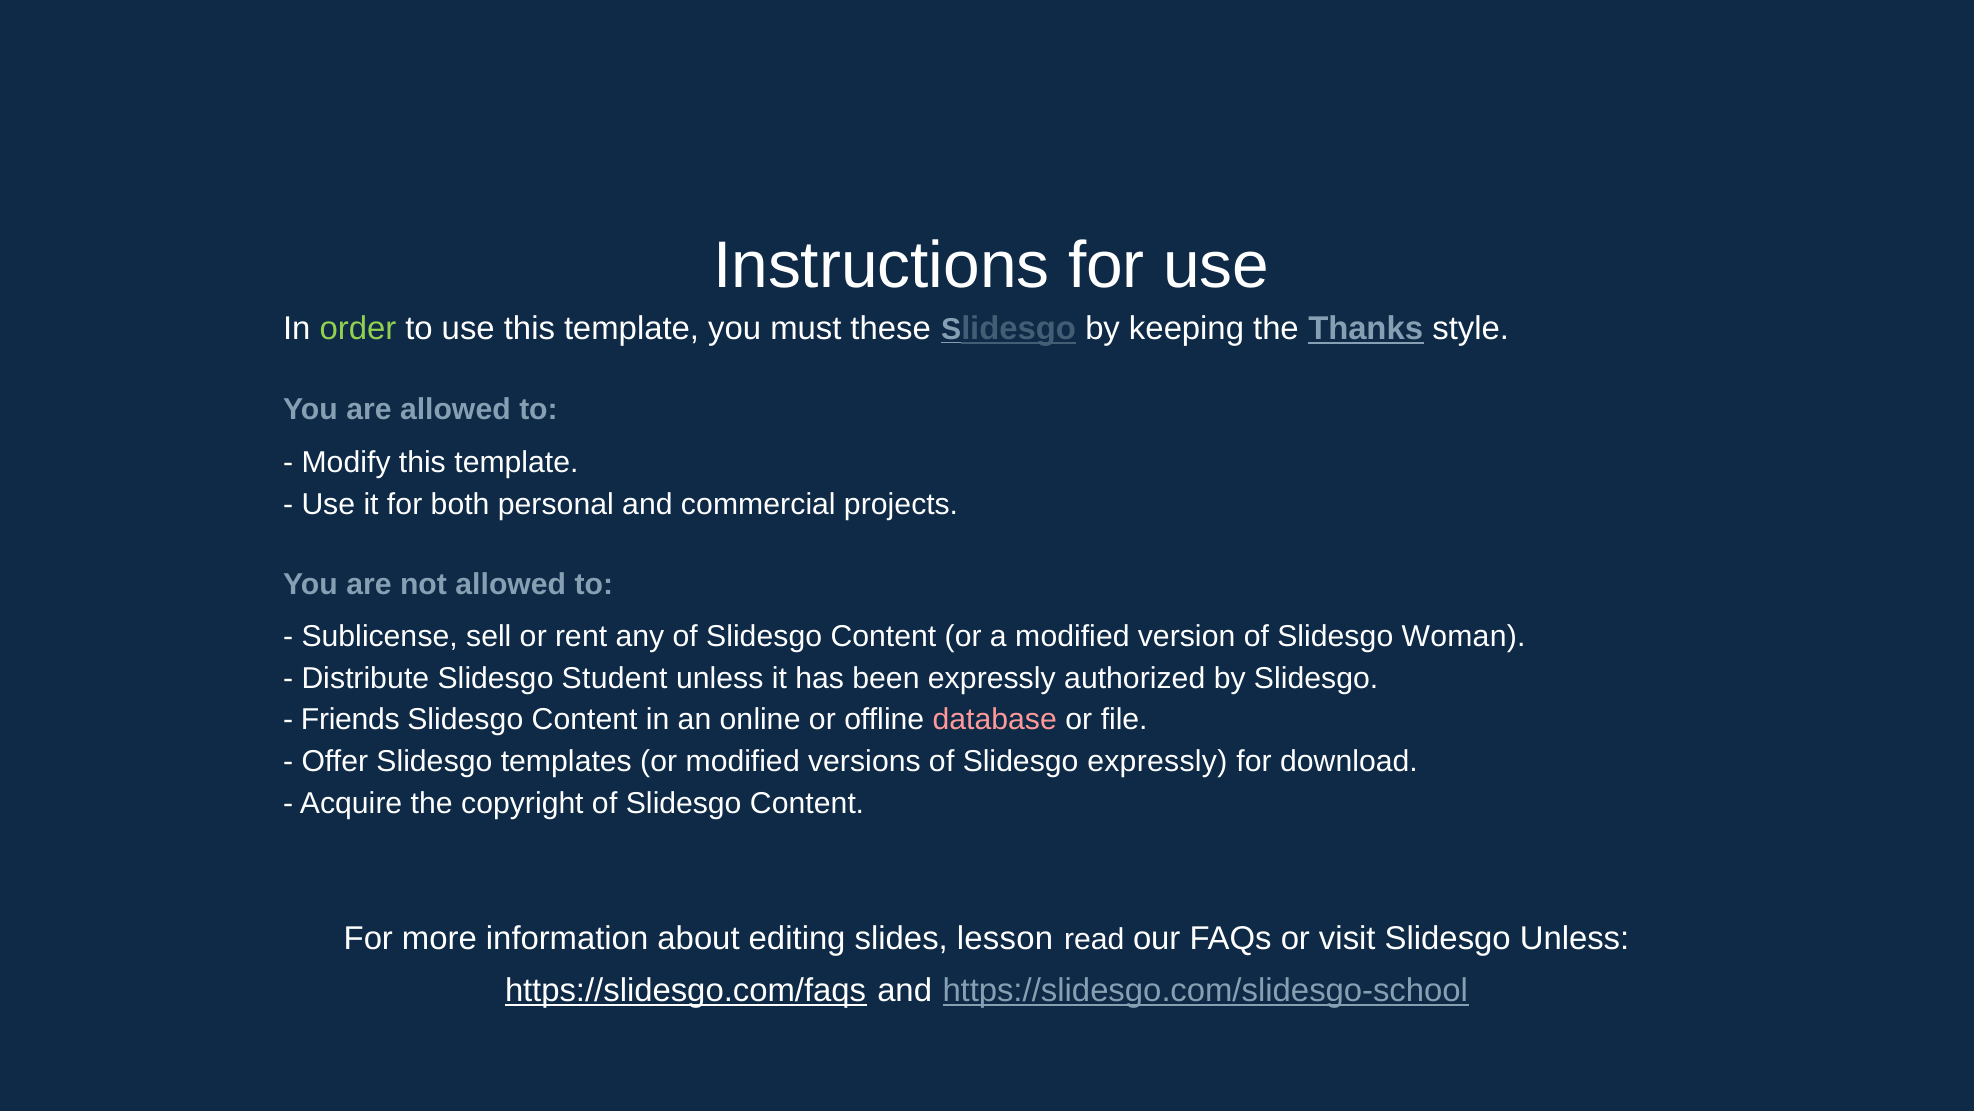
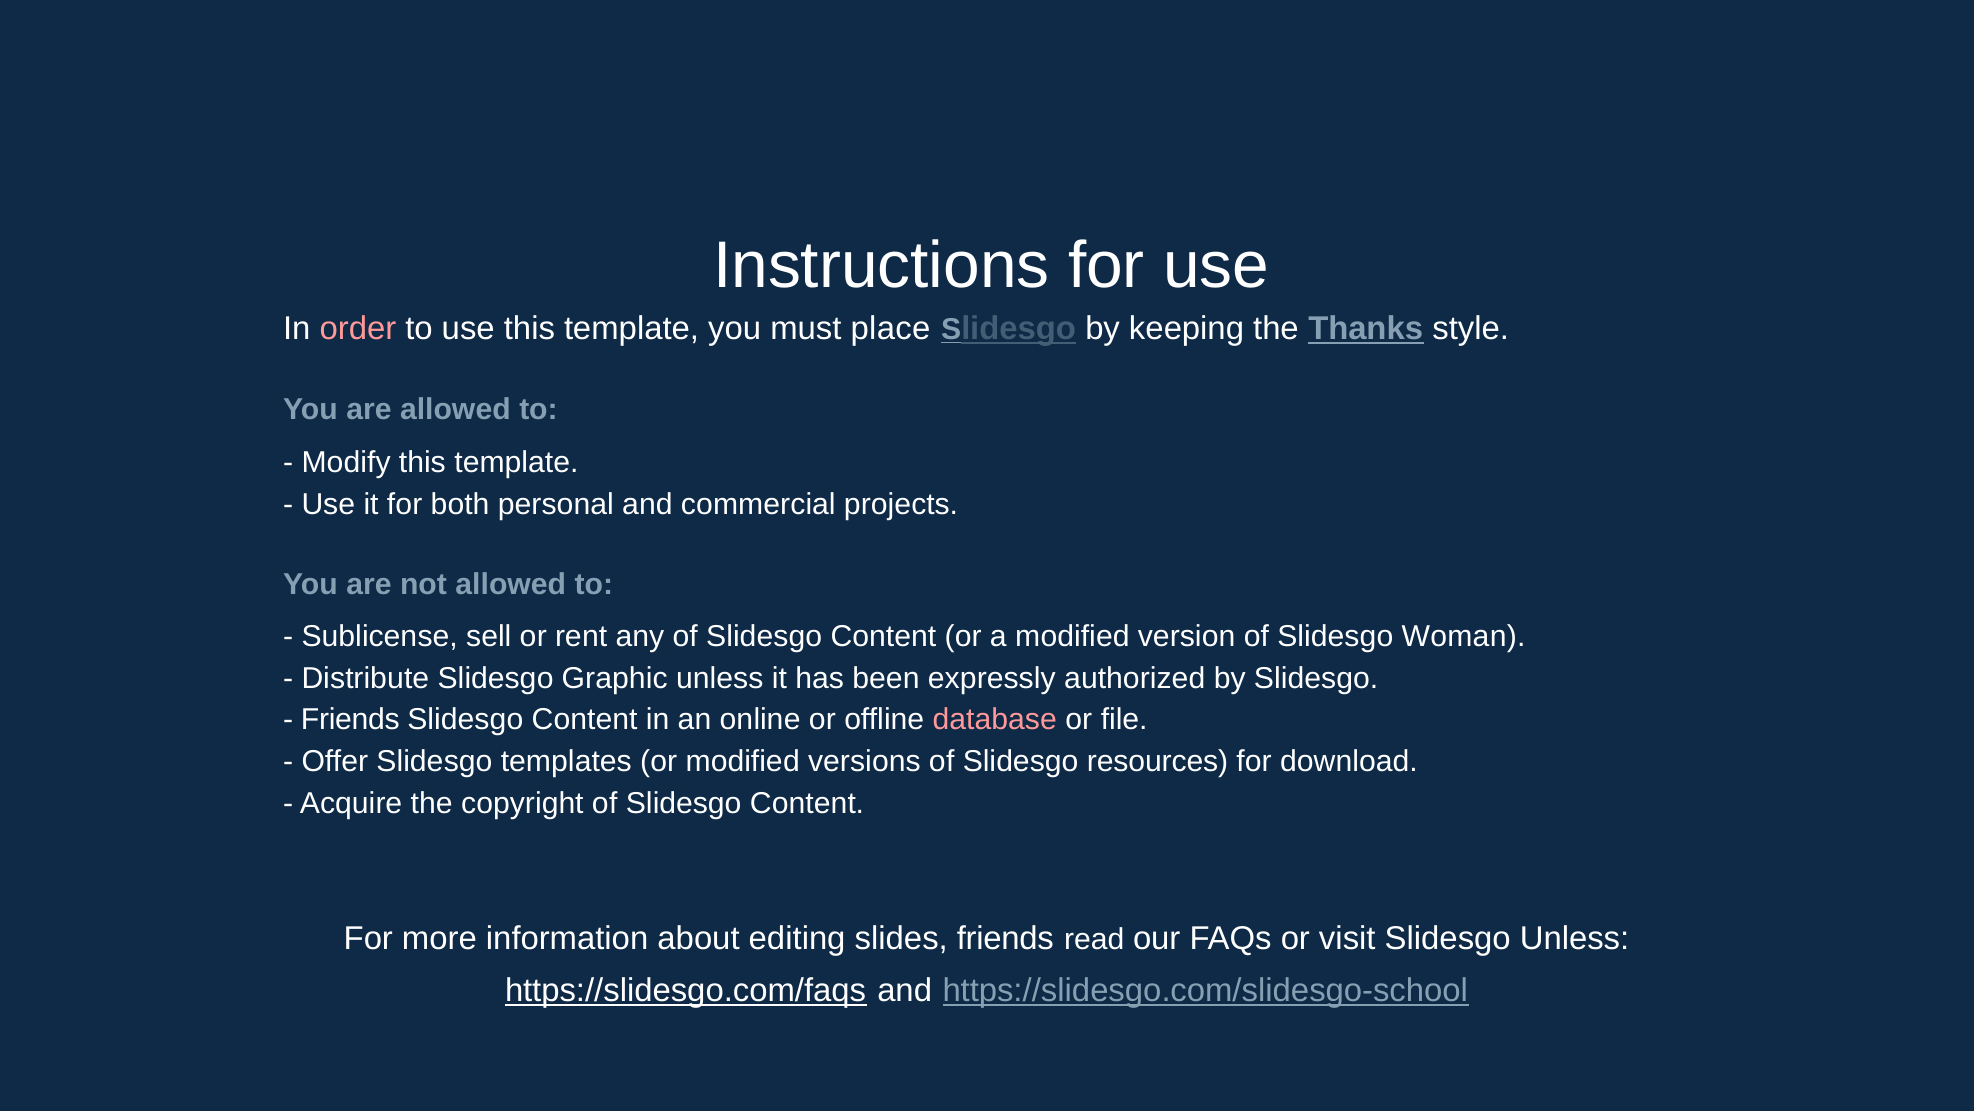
order colour: light green -> pink
these: these -> place
Student: Student -> Graphic
Slidesgo expressly: expressly -> resources
slides lesson: lesson -> friends
